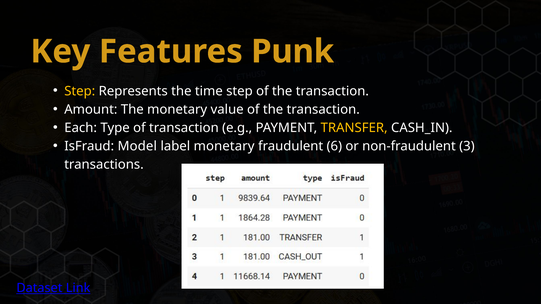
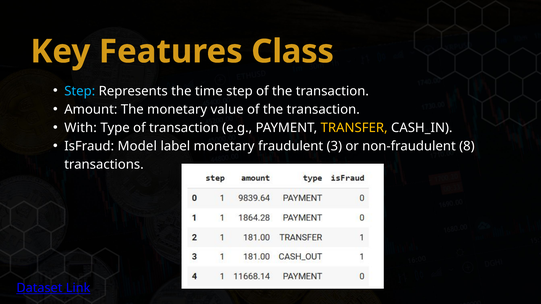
Punk: Punk -> Class
Step at (80, 91) colour: yellow -> light blue
Each: Each -> With
6: 6 -> 3
3: 3 -> 8
